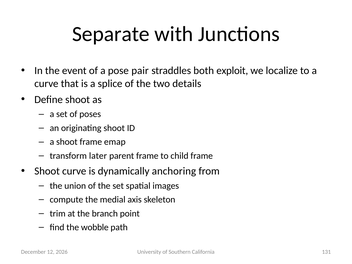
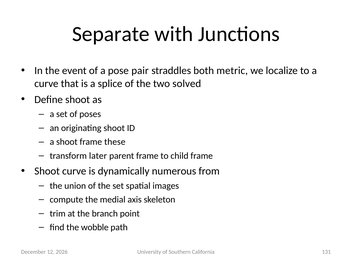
exploit: exploit -> metric
details: details -> solved
emap: emap -> these
anchoring: anchoring -> numerous
